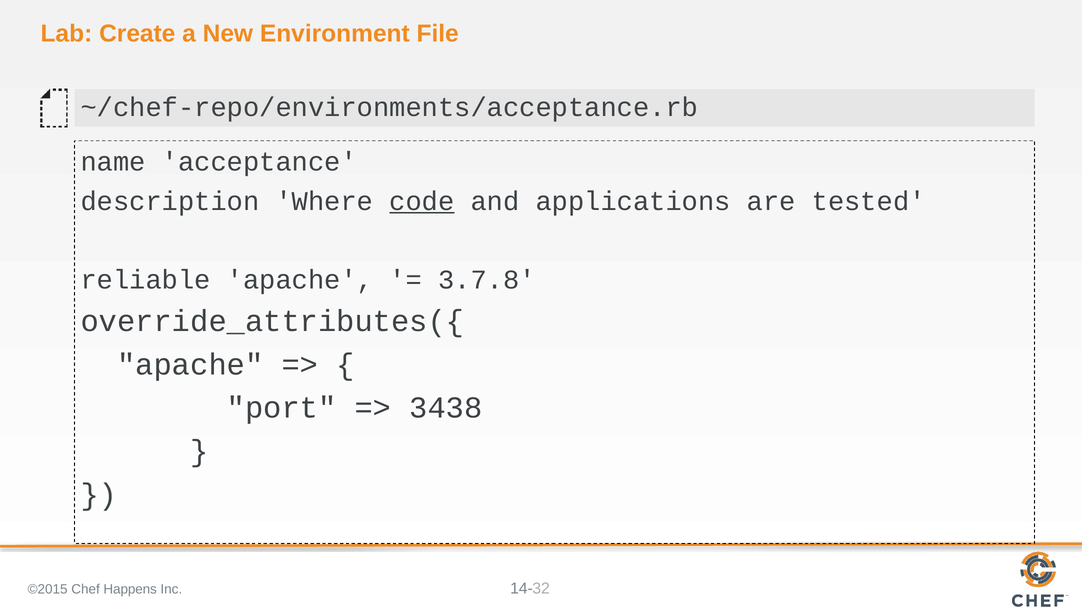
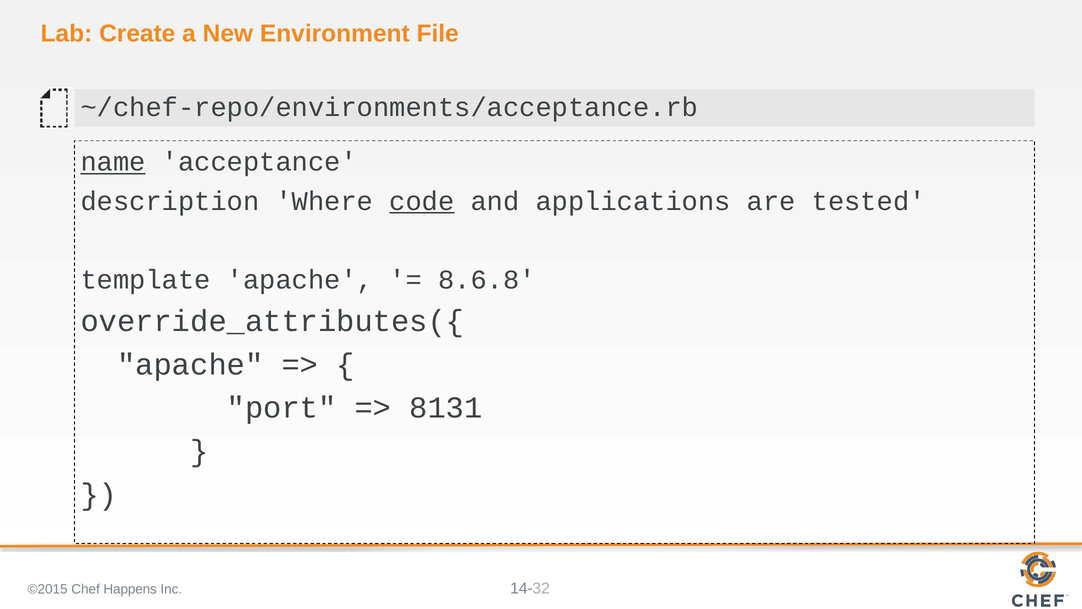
name underline: none -> present
reliable: reliable -> template
3.7.8: 3.7.8 -> 8.6.8
3438: 3438 -> 8131
